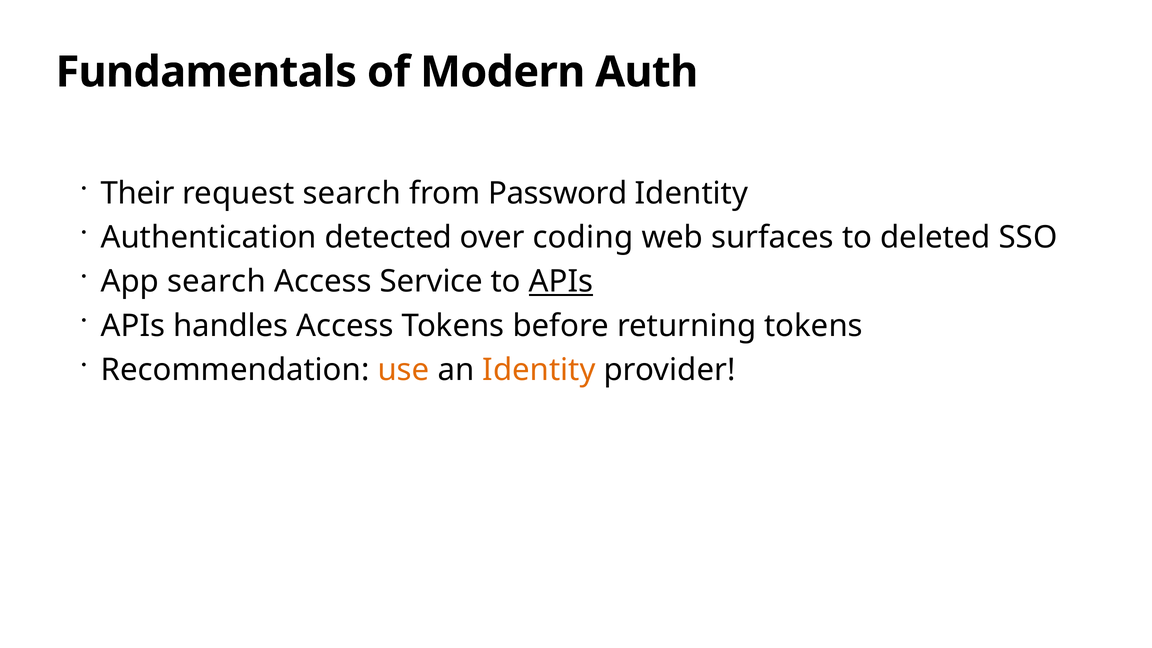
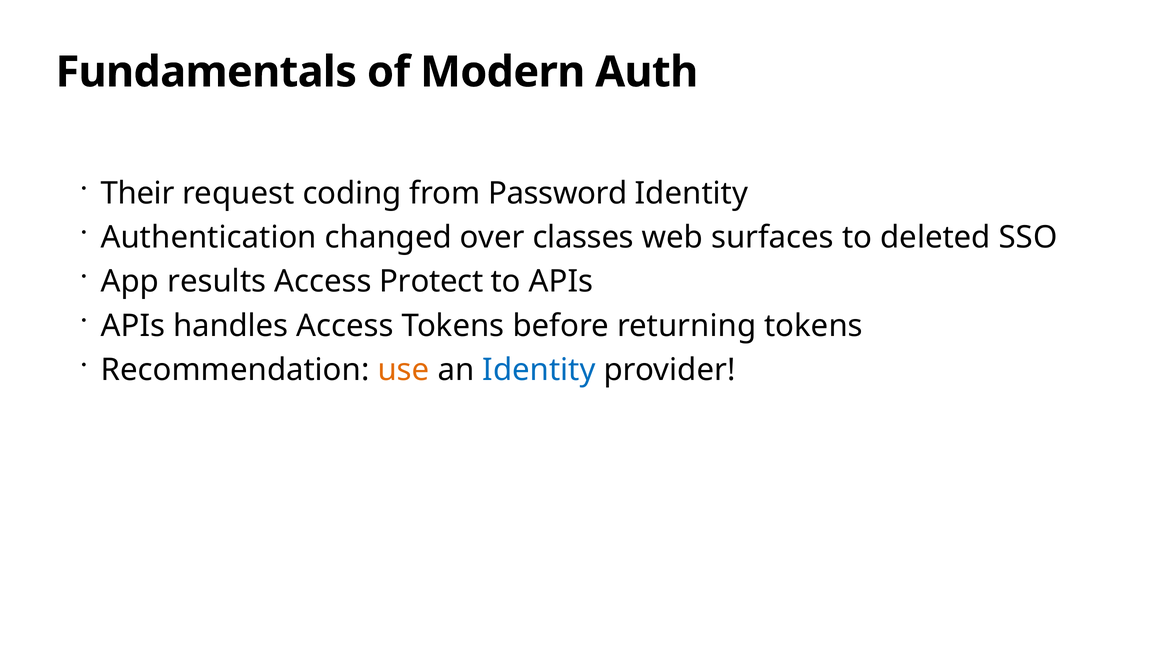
request search: search -> coding
detected: detected -> changed
coding: coding -> classes
App search: search -> results
Service: Service -> Protect
APIs at (561, 282) underline: present -> none
Identity at (539, 370) colour: orange -> blue
